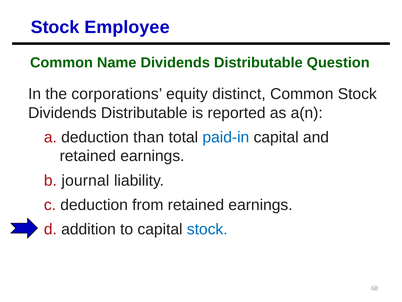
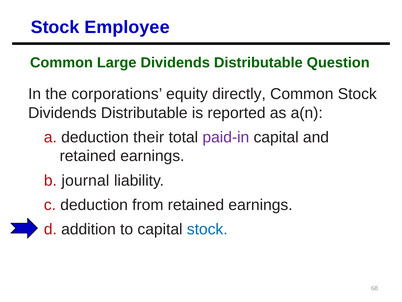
Name: Name -> Large
distinct: distinct -> directly
than: than -> their
paid-in colour: blue -> purple
